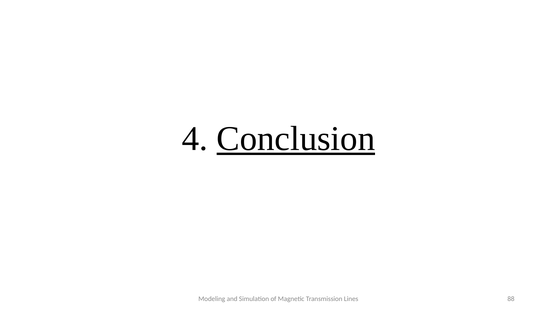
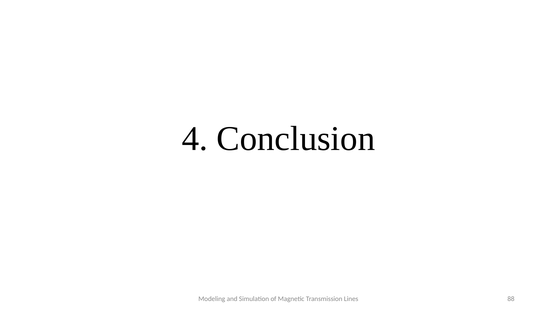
Conclusion underline: present -> none
